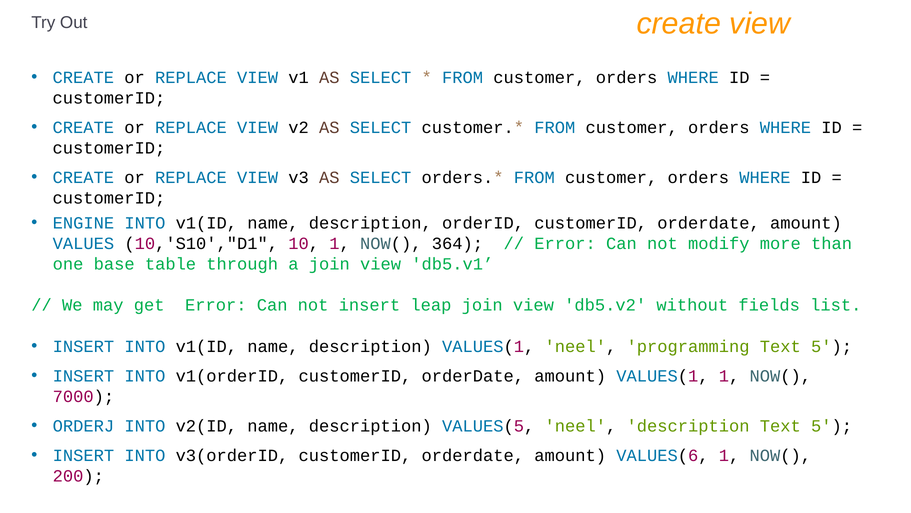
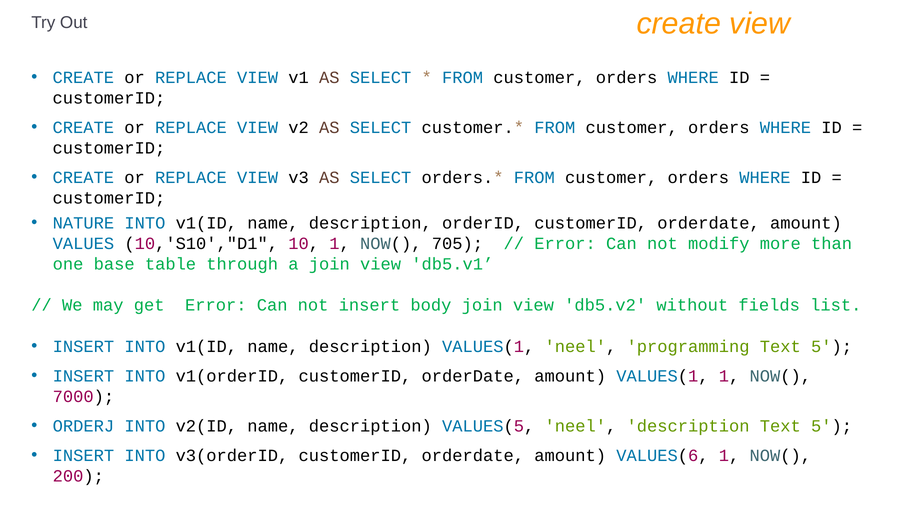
ENGINE: ENGINE -> NATURE
364: 364 -> 705
leap: leap -> body
